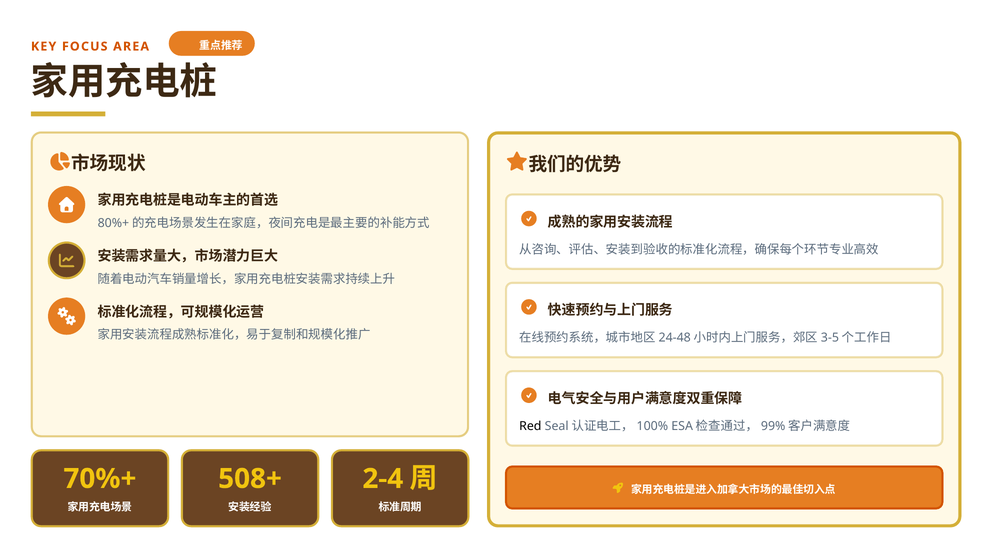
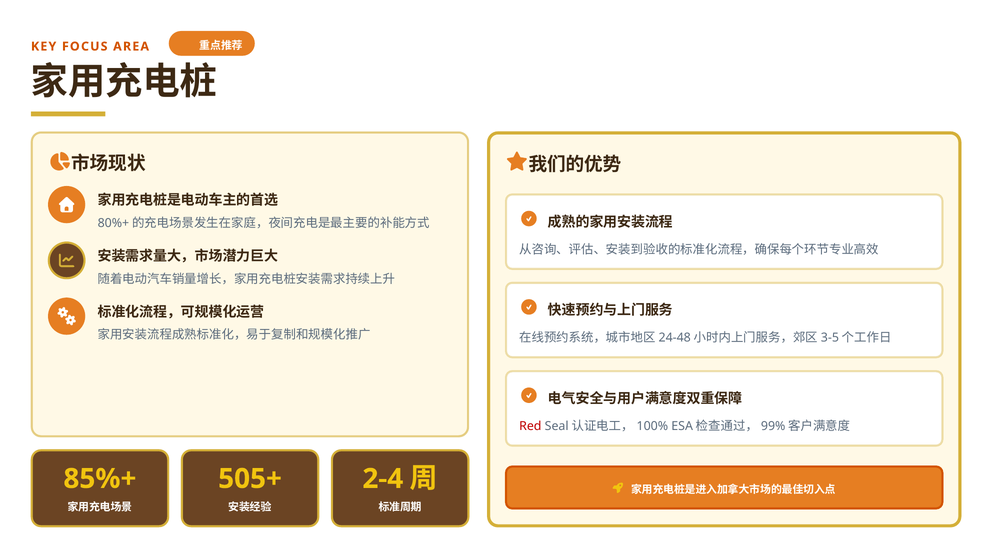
Red colour: black -> red
70%+: 70%+ -> 85%+
508+: 508+ -> 505+
